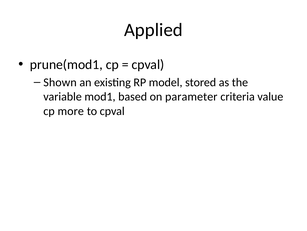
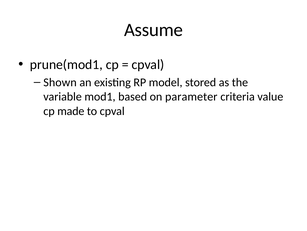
Applied: Applied -> Assume
more: more -> made
